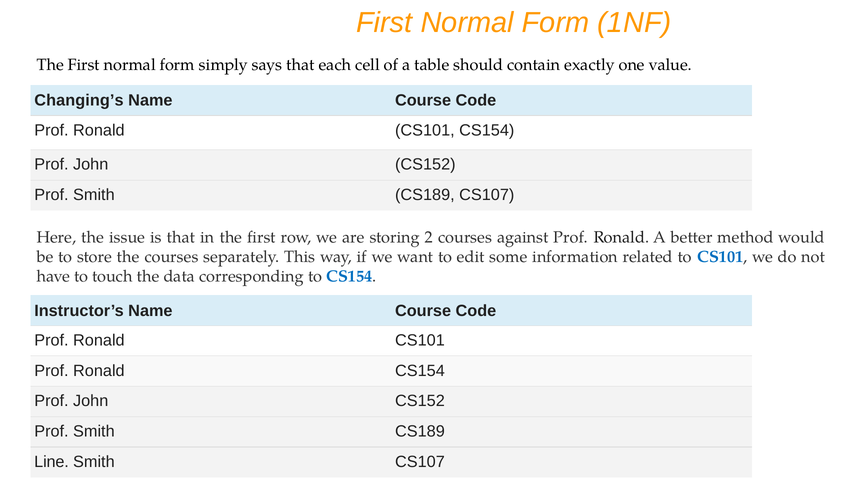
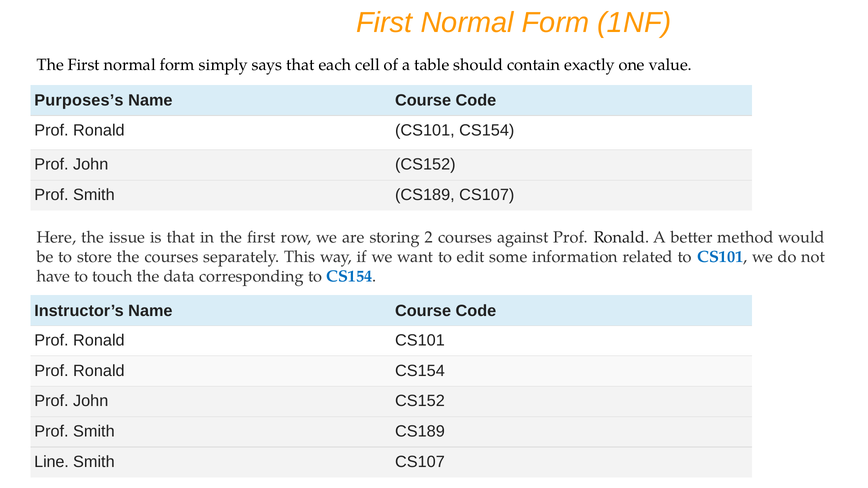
Changing’s: Changing’s -> Purposes’s
